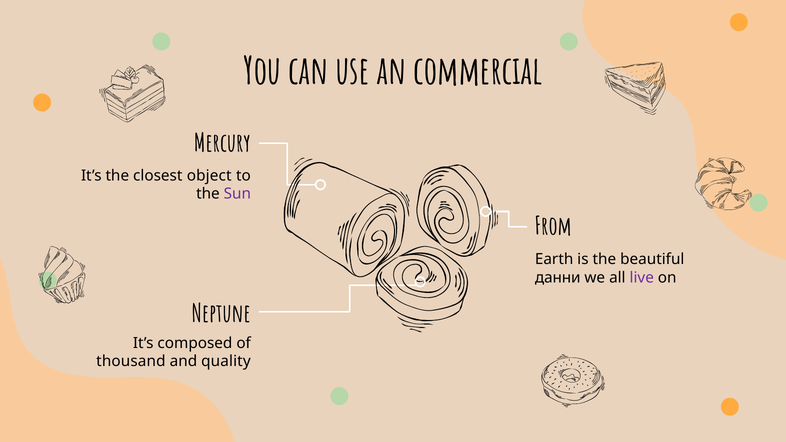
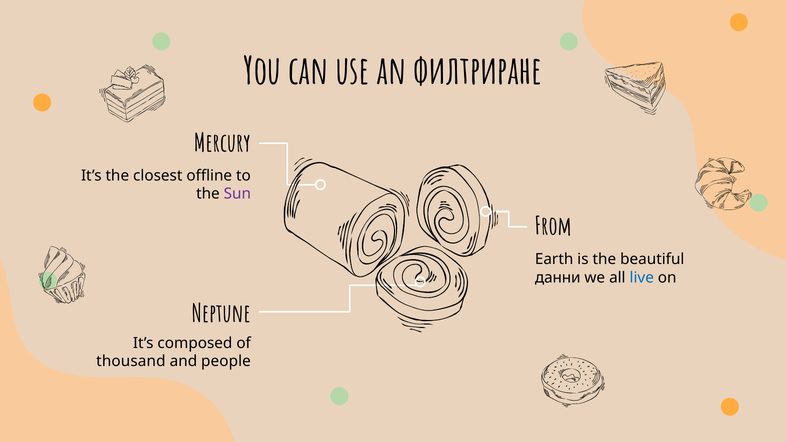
commercial: commercial -> филтриране
object: object -> offline
live colour: purple -> blue
quality: quality -> people
